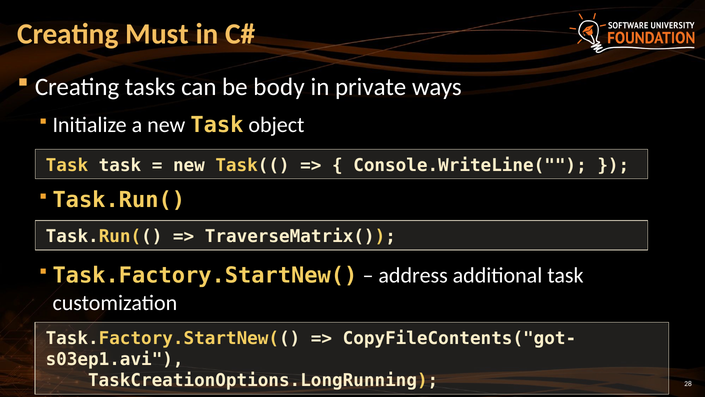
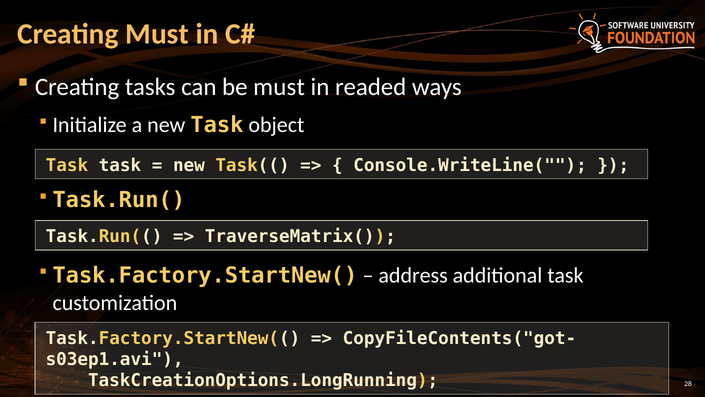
be body: body -> must
private: private -> readed
